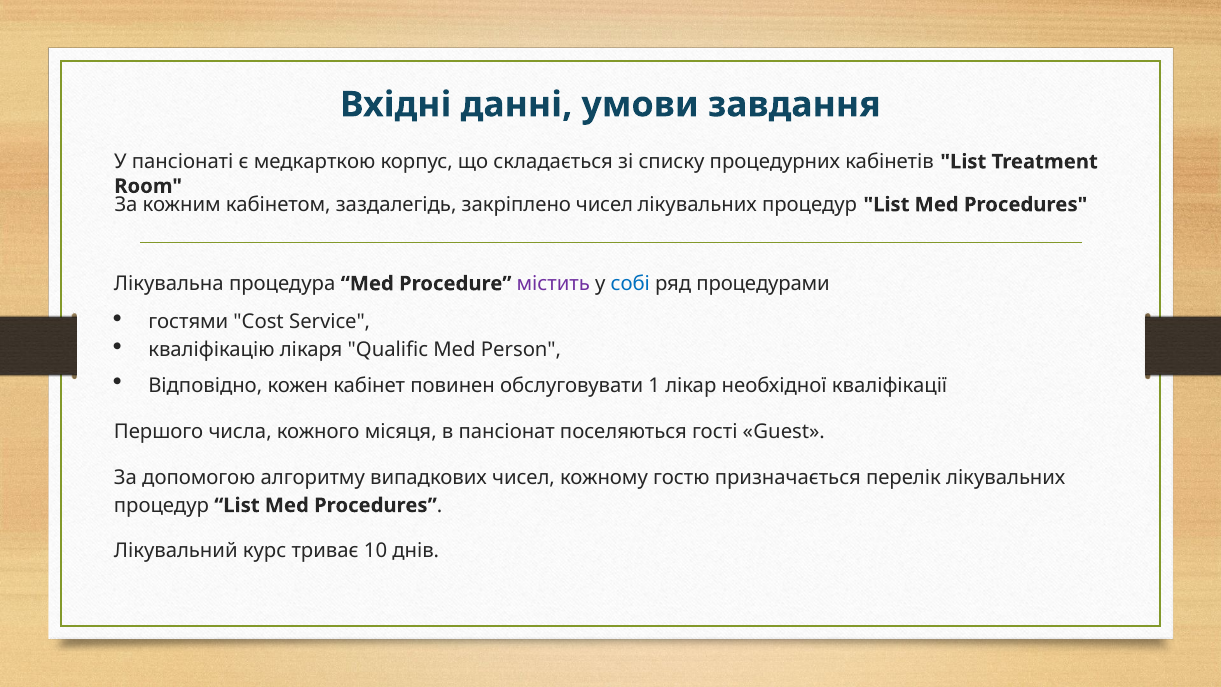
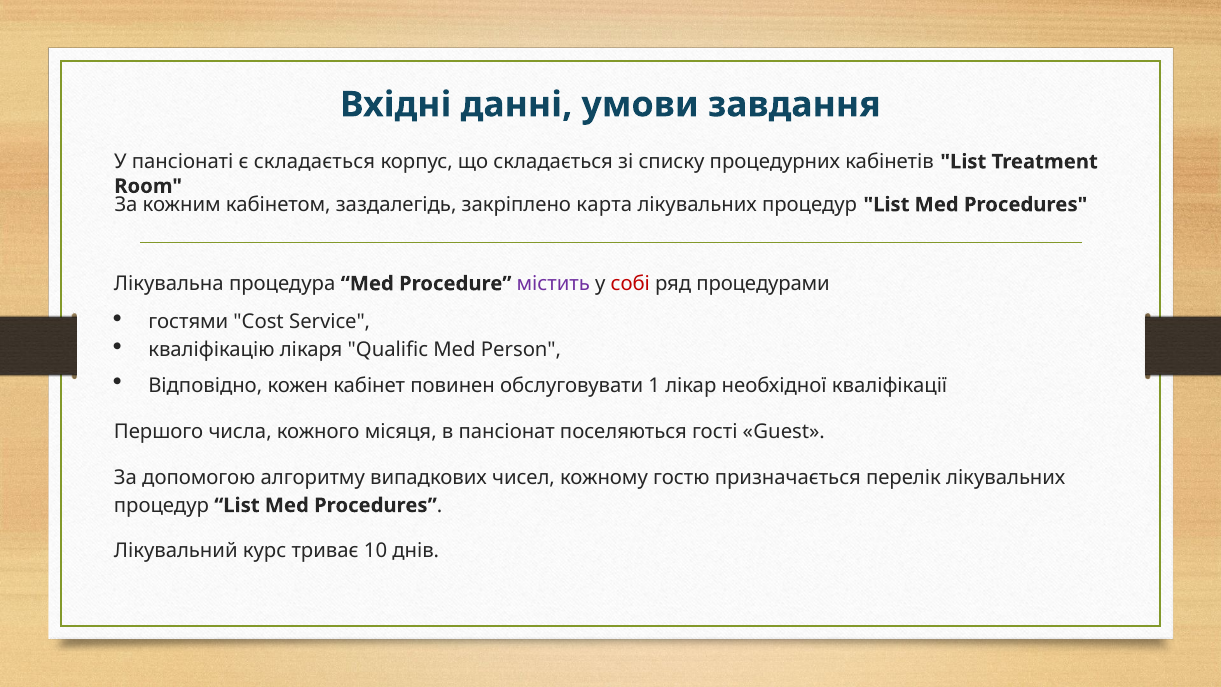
є медкарткою: медкарткою -> складається
закріплено чисел: чисел -> карта
собі colour: blue -> red
